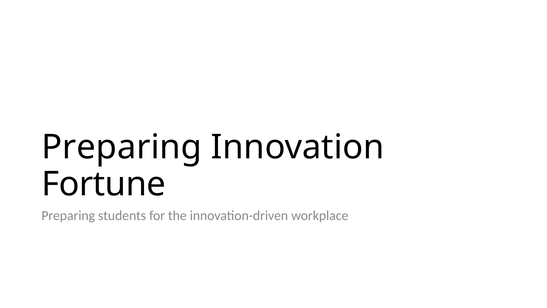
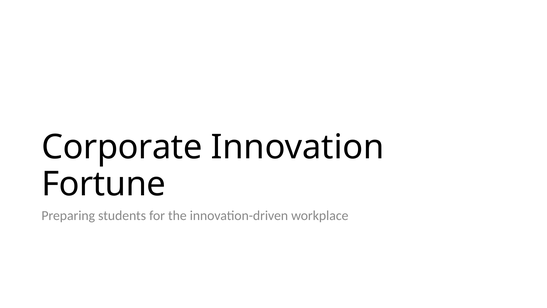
Preparing at (122, 147): Preparing -> Corporate
